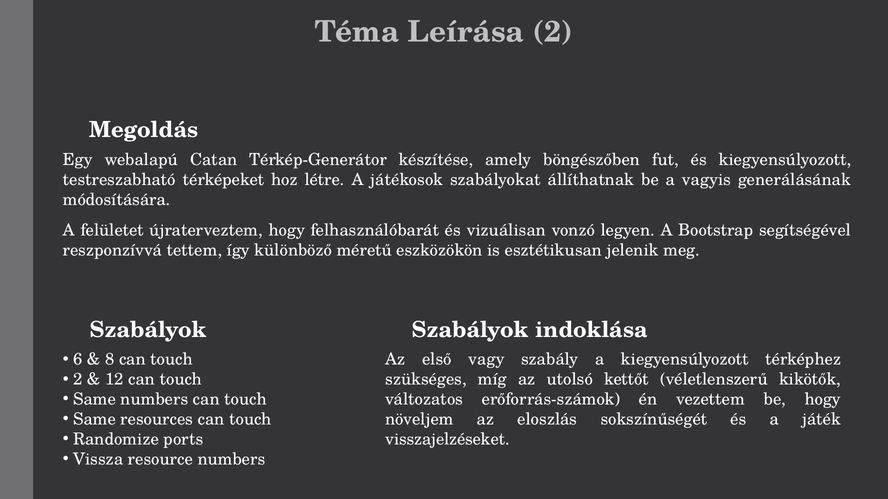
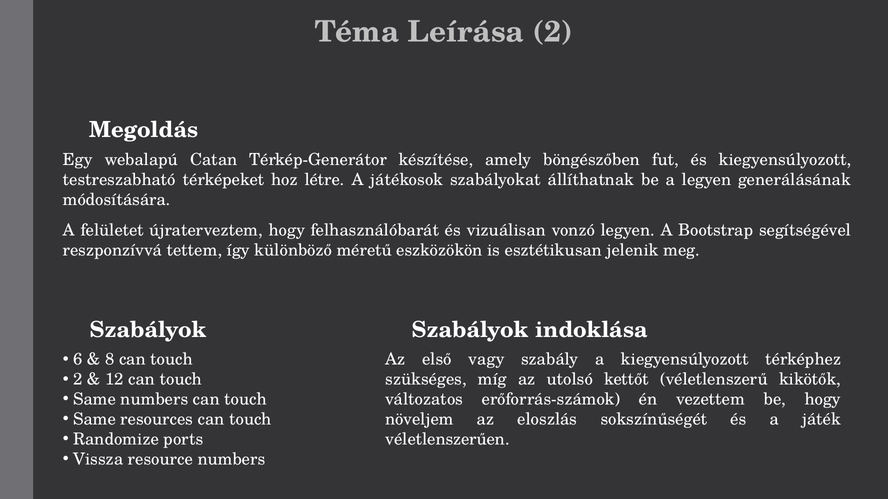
a vagyis: vagyis -> legyen
visszajelzéseket: visszajelzéseket -> véletlenszerűen
